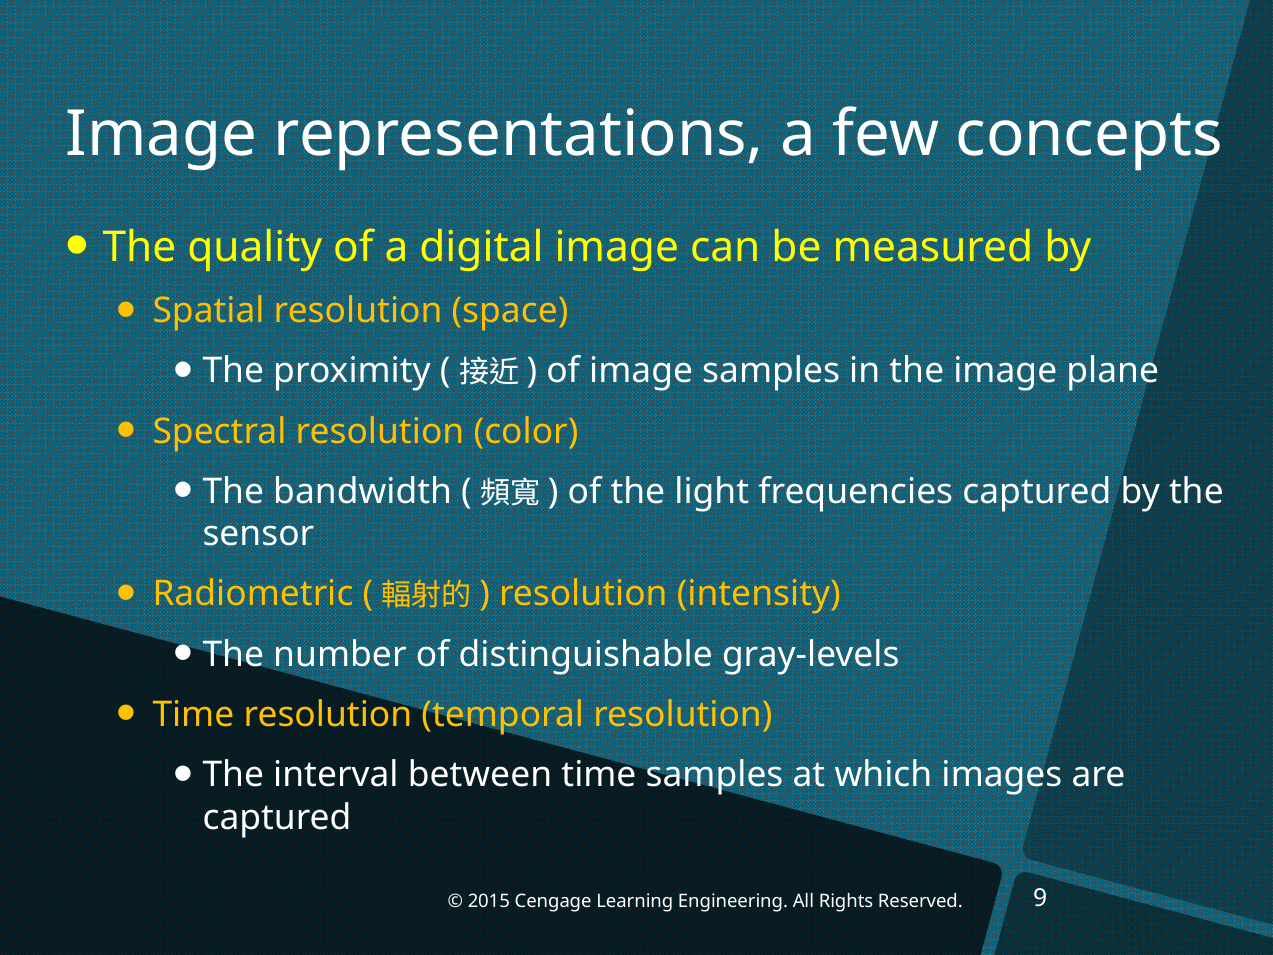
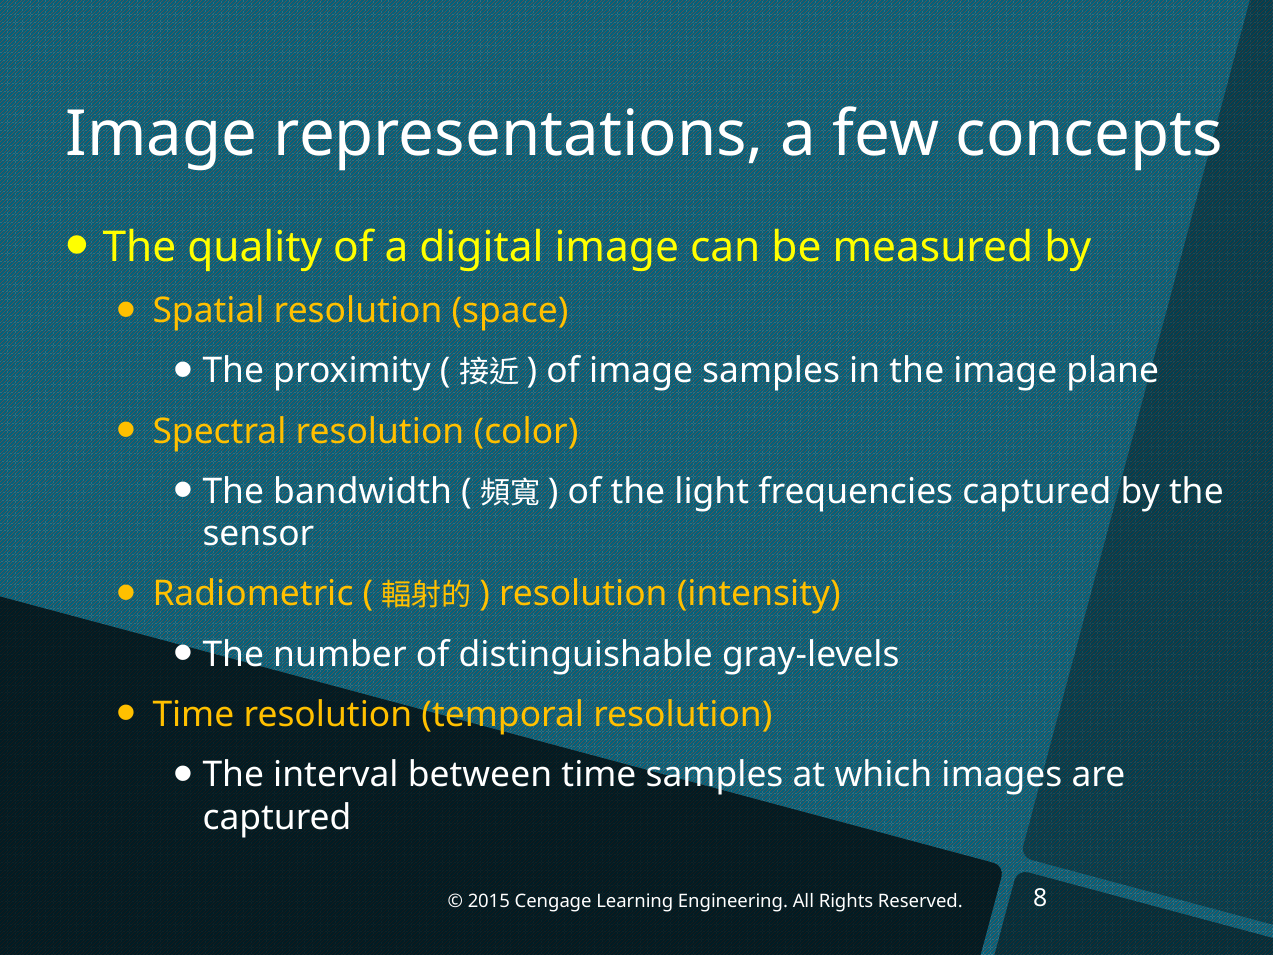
9: 9 -> 8
